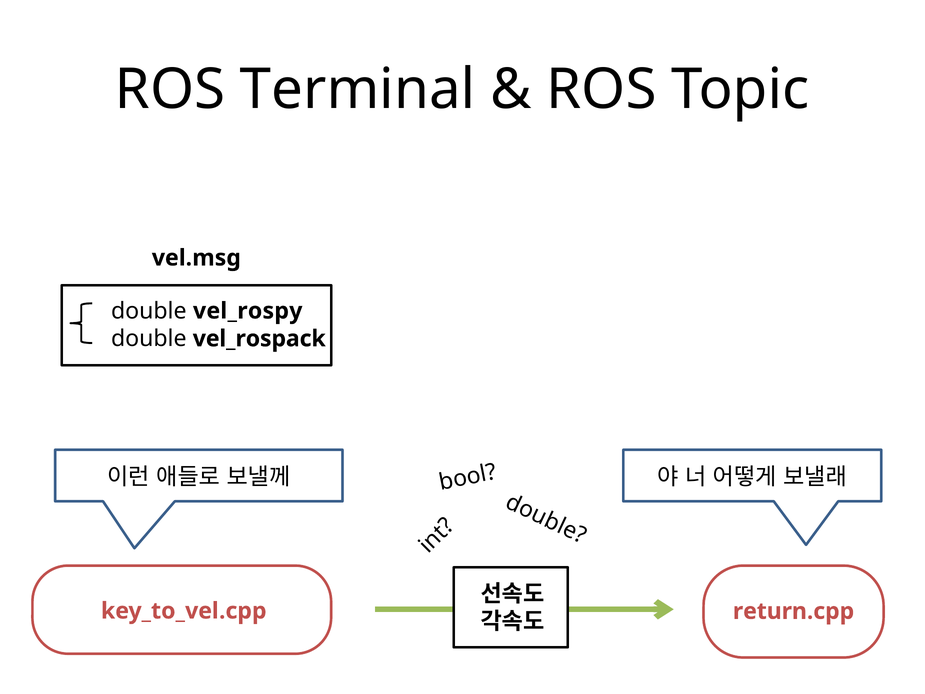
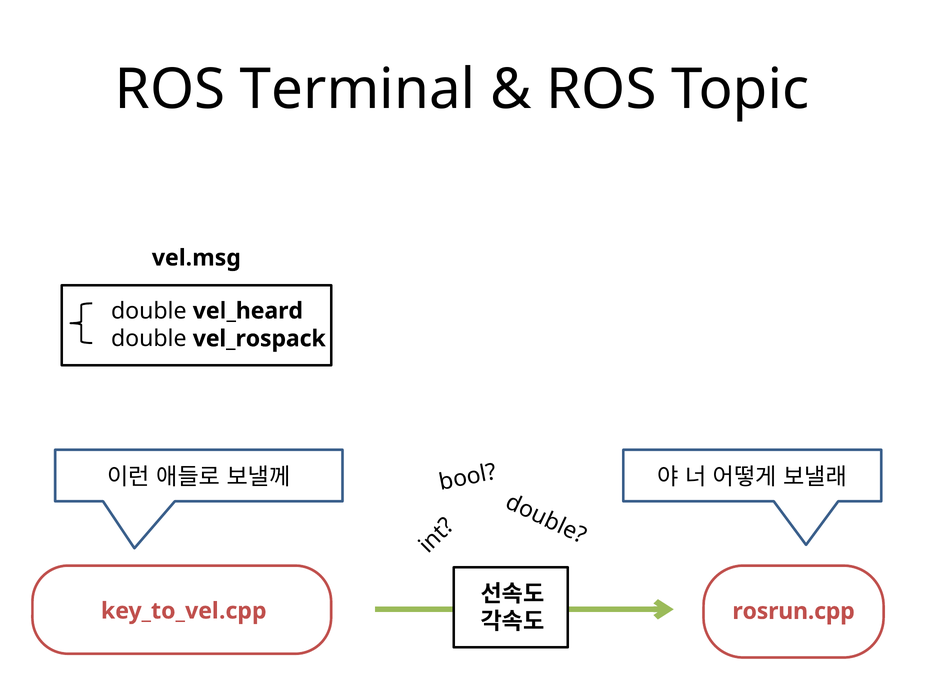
vel_rospy: vel_rospy -> vel_heard
return.cpp: return.cpp -> rosrun.cpp
